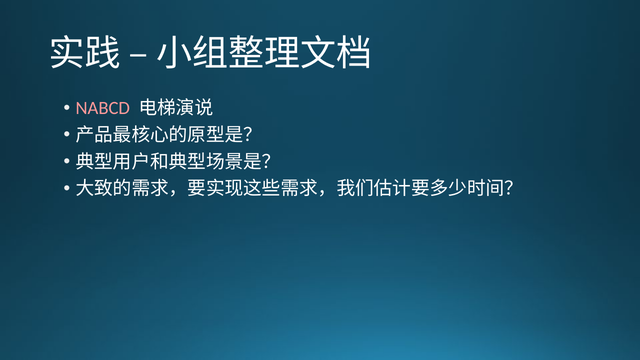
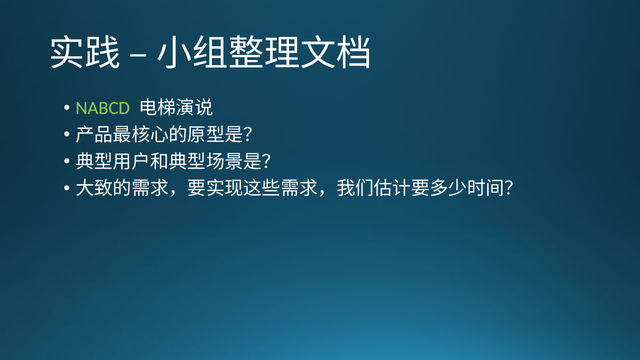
NABCD colour: pink -> light green
